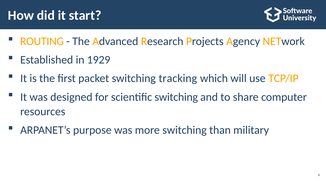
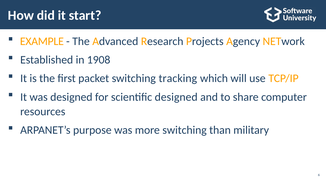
ROUTING: ROUTING -> EXAMPLE
1929: 1929 -> 1908
scientific switching: switching -> designed
